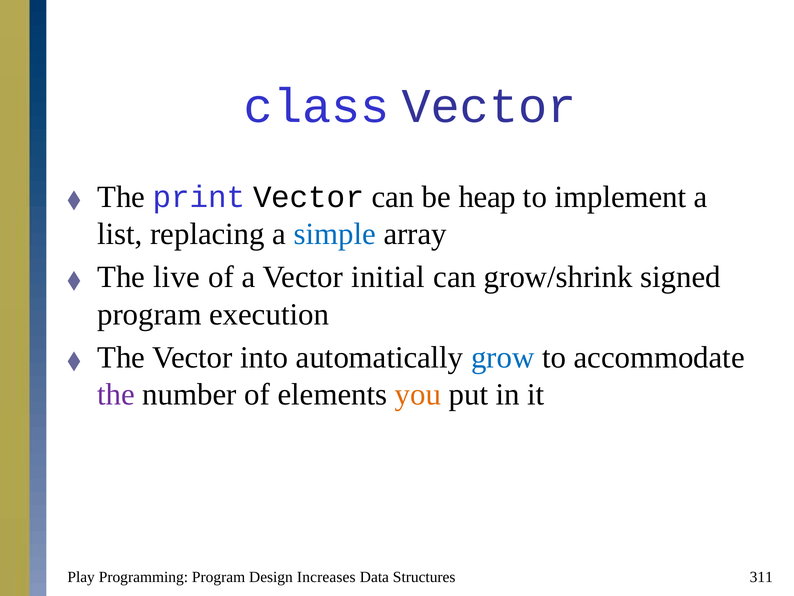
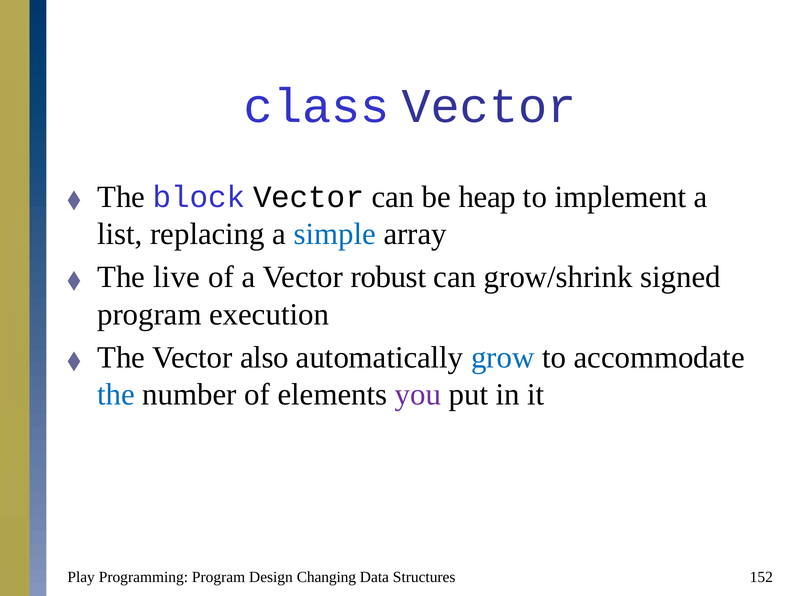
print: print -> block
initial: initial -> robust
into: into -> also
the at (116, 394) colour: purple -> blue
you colour: orange -> purple
Increases: Increases -> Changing
311: 311 -> 152
